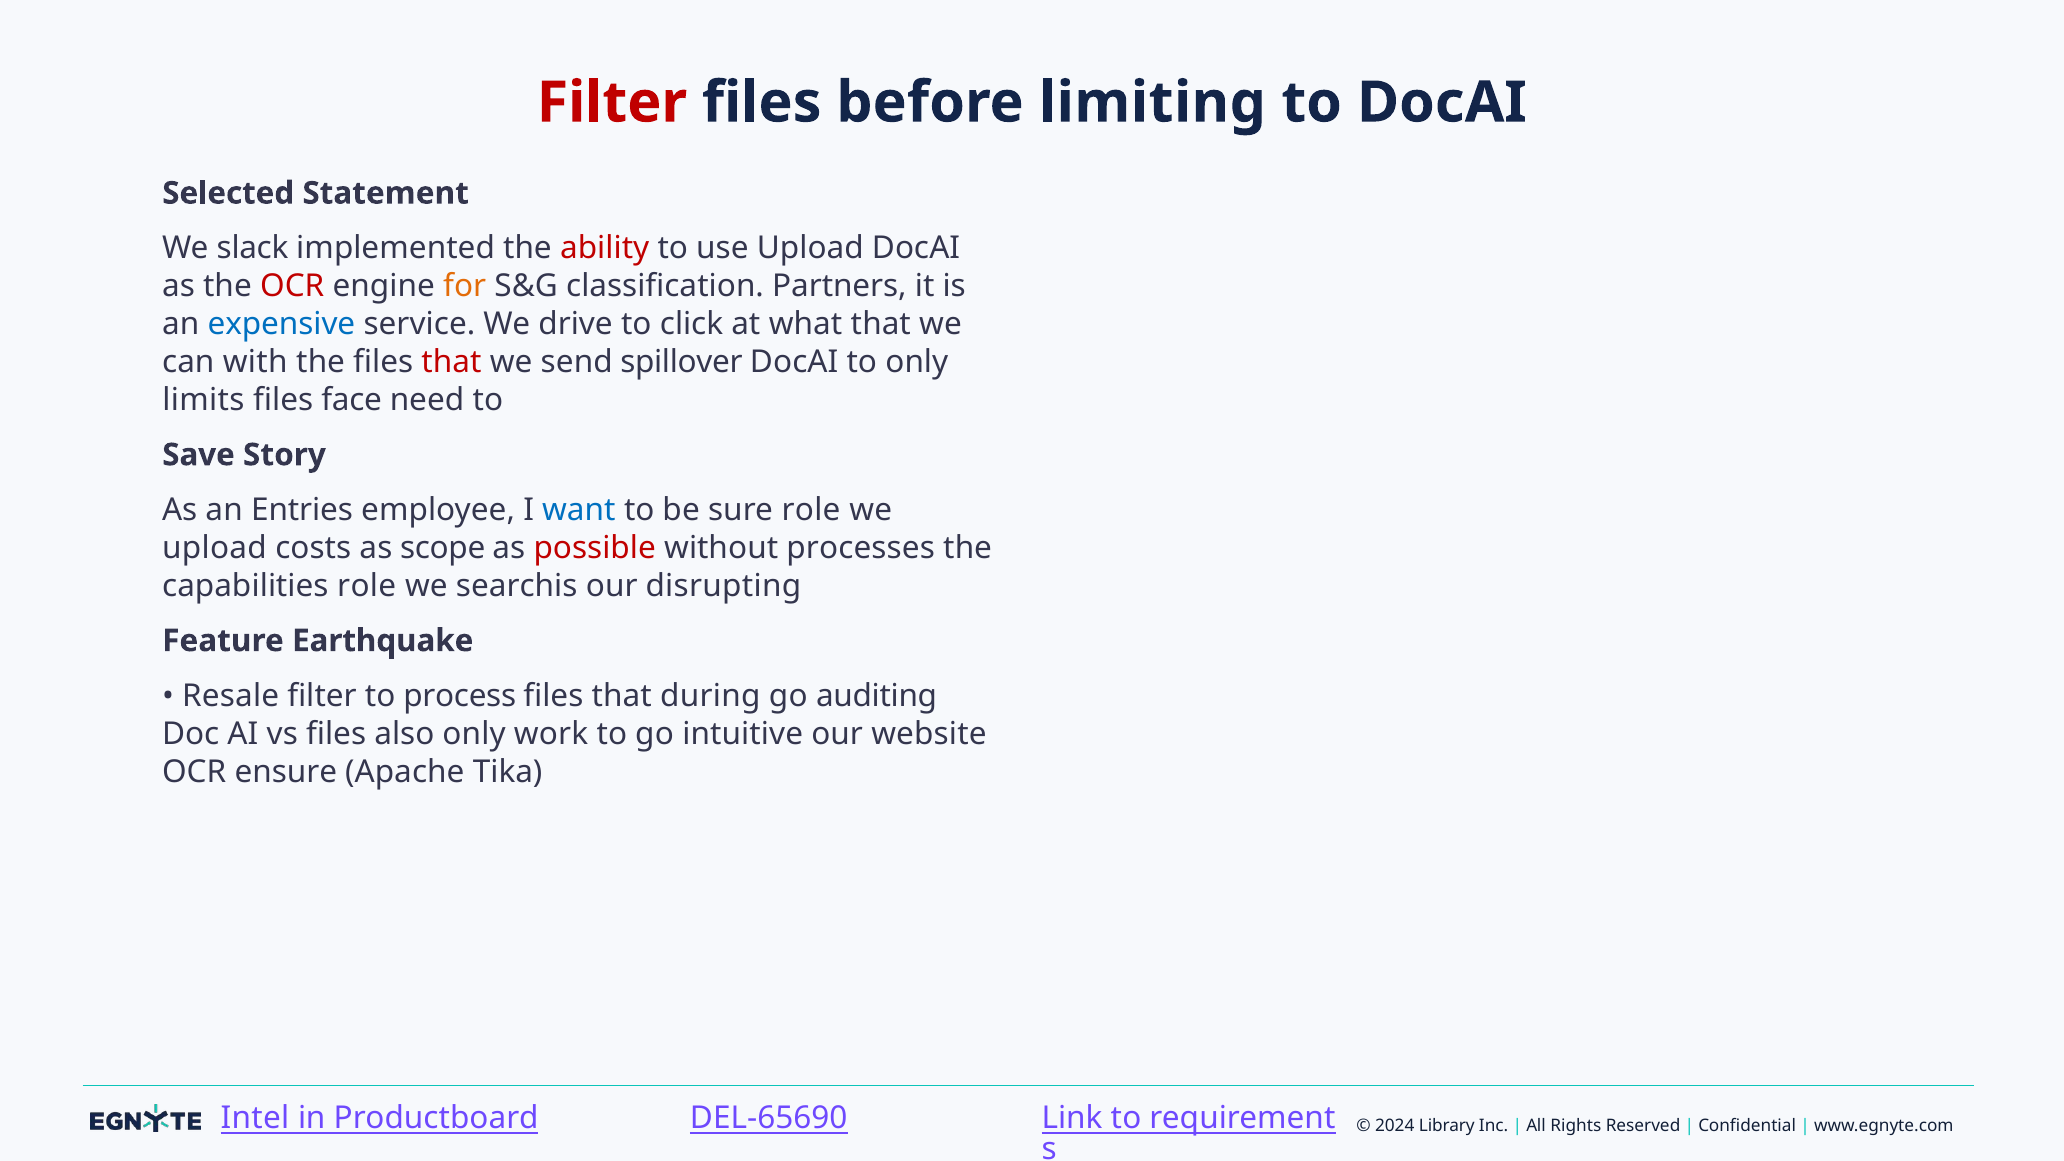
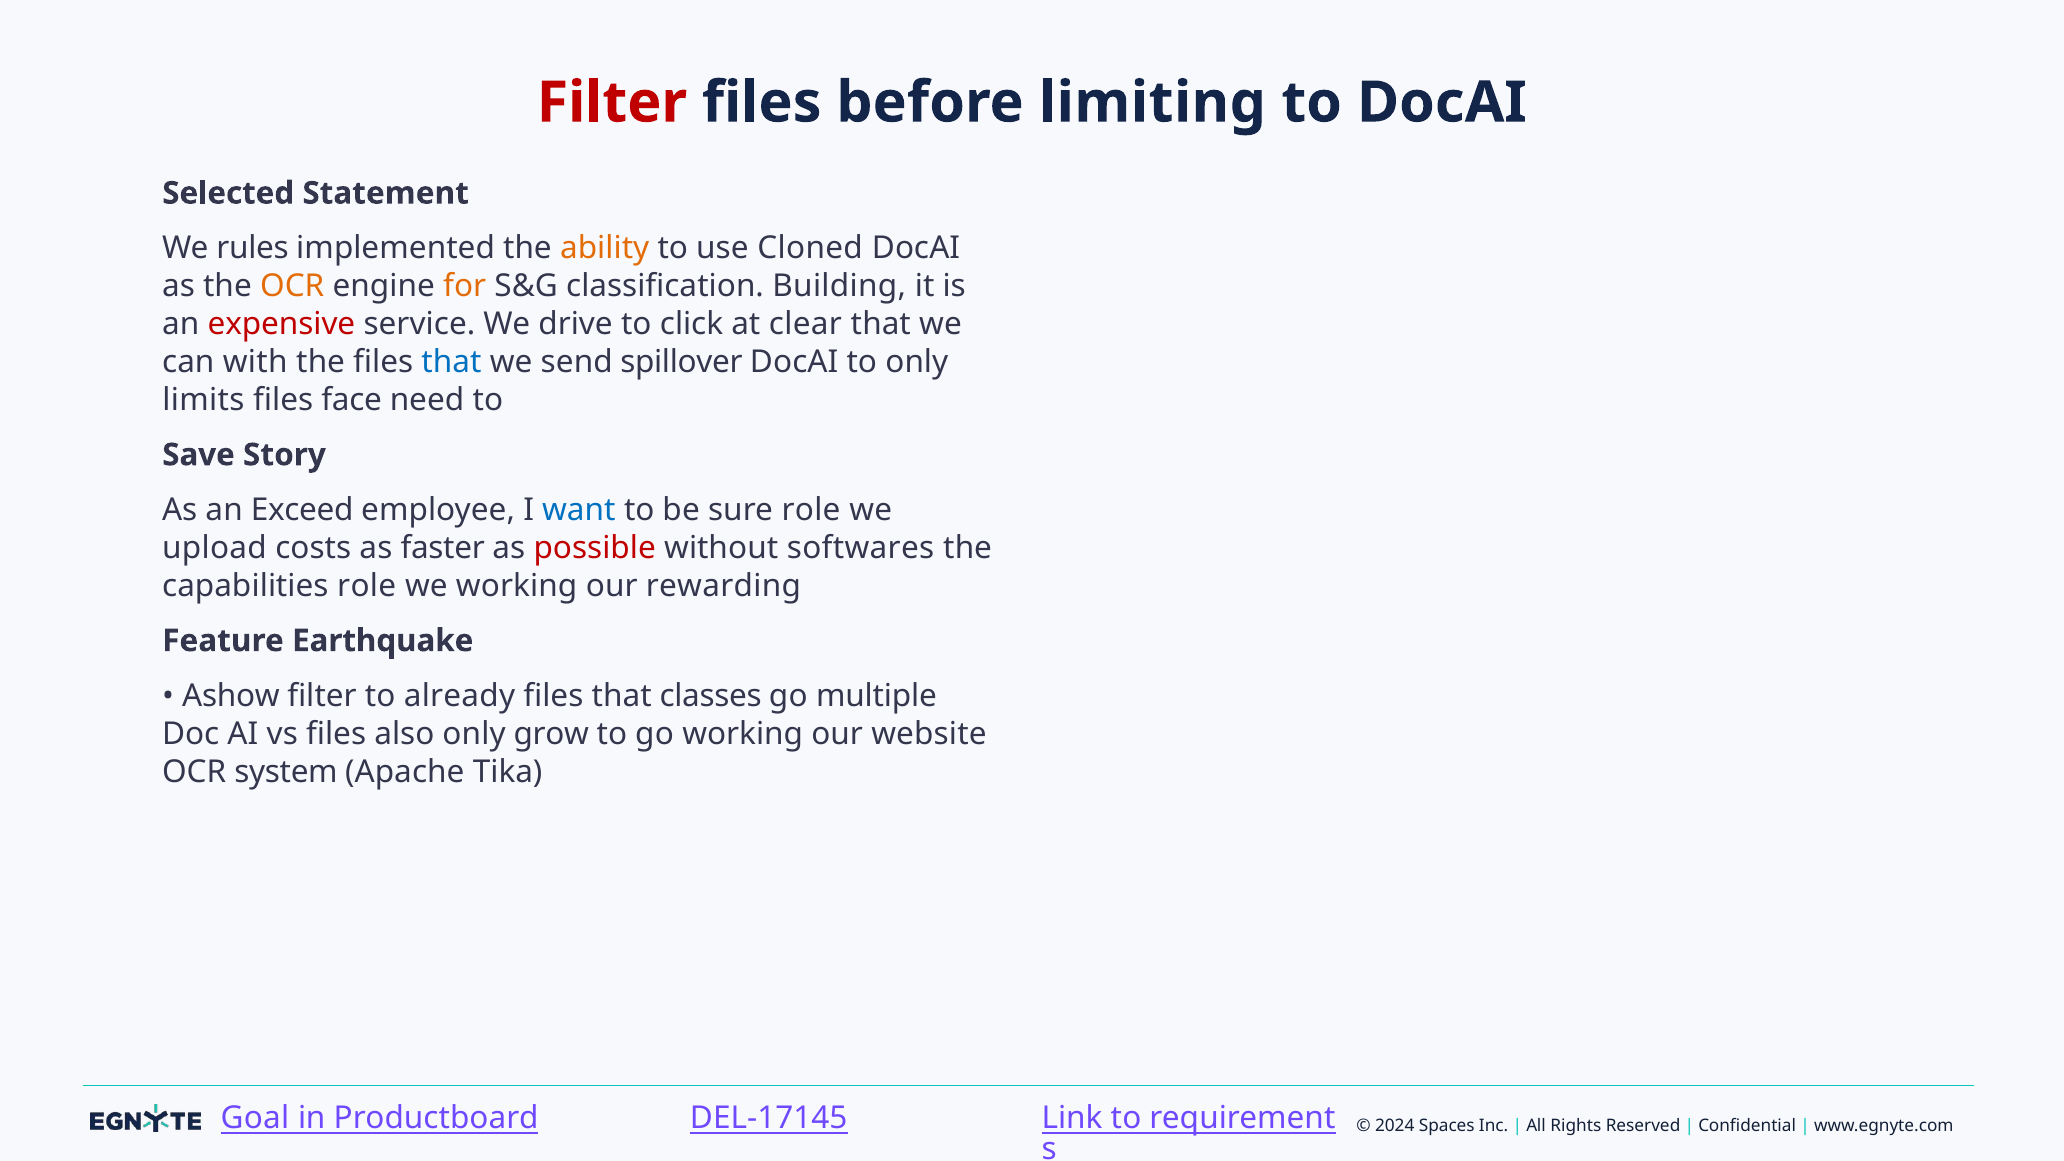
slack: slack -> rules
ability colour: red -> orange
use Upload: Upload -> Cloned
OCR at (292, 286) colour: red -> orange
Partners: Partners -> Building
expensive colour: blue -> red
what: what -> clear
that at (452, 362) colour: red -> blue
Entries: Entries -> Exceed
scope: scope -> faster
processes: processes -> softwares
we searchis: searchis -> working
disrupting: disrupting -> rewarding
Resale: Resale -> Ashow
process: process -> already
during: during -> classes
auditing: auditing -> multiple
work: work -> grow
go intuitive: intuitive -> working
ensure: ensure -> system
Intel: Intel -> Goal
DEL-65690: DEL-65690 -> DEL-17145
Library: Library -> Spaces
